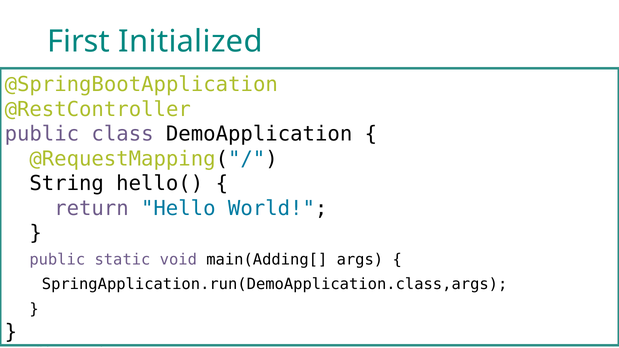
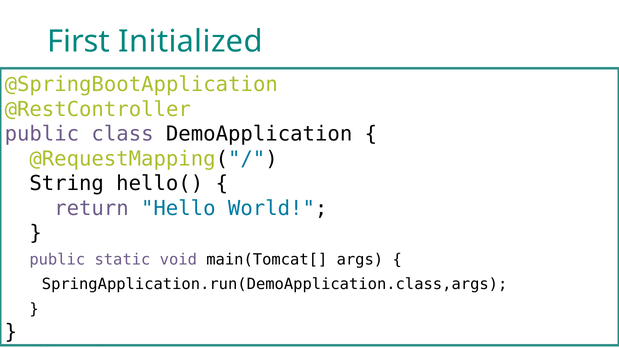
main(Adding[: main(Adding[ -> main(Tomcat[
